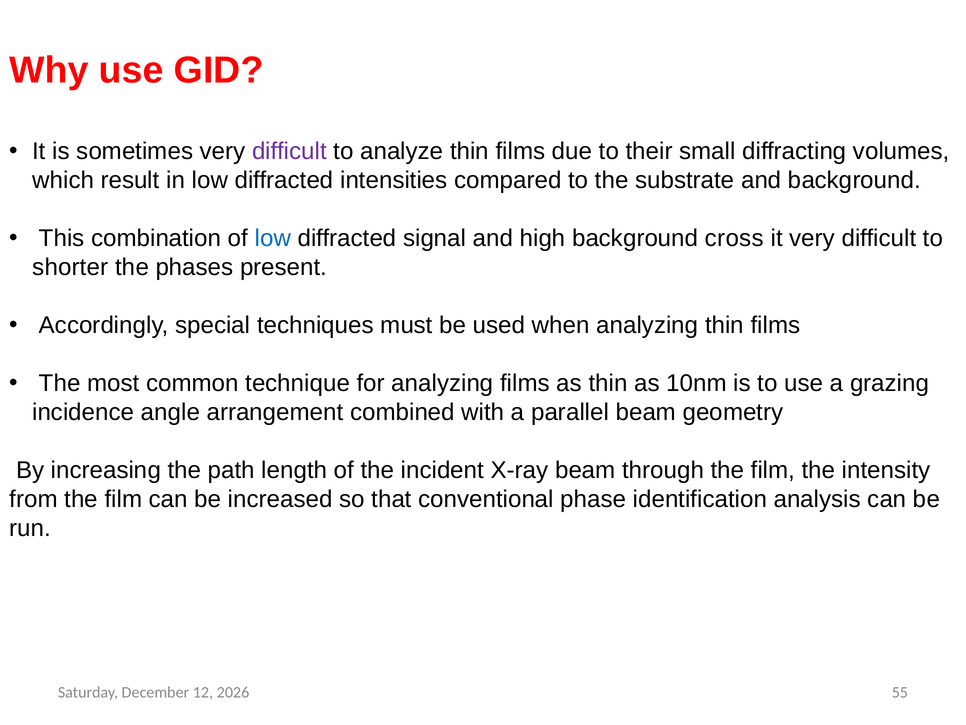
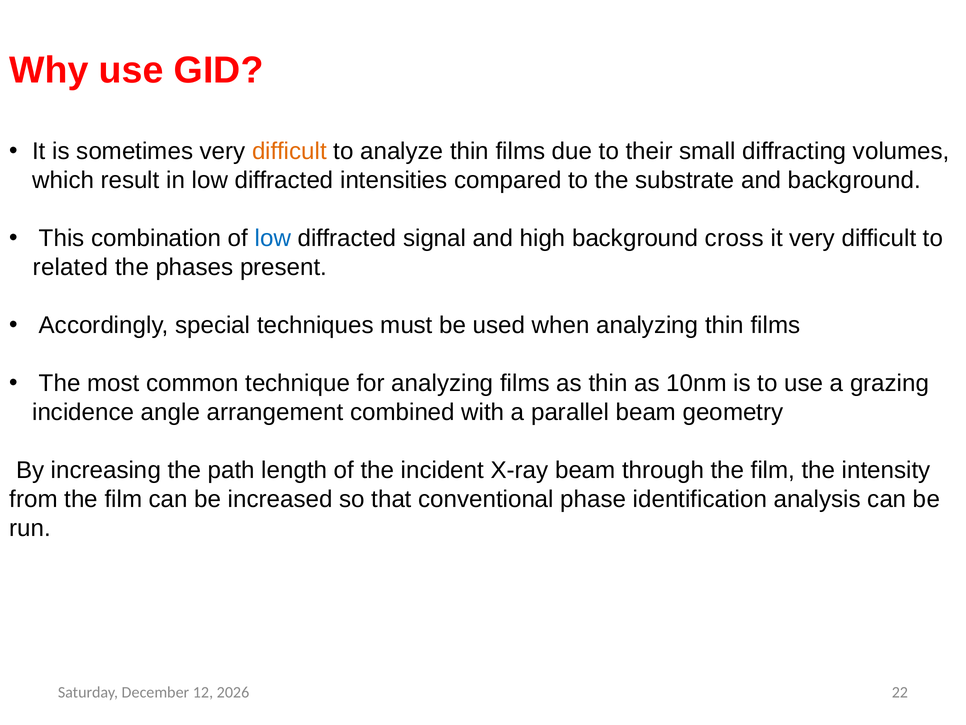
difficult at (289, 151) colour: purple -> orange
shorter: shorter -> related
55: 55 -> 22
